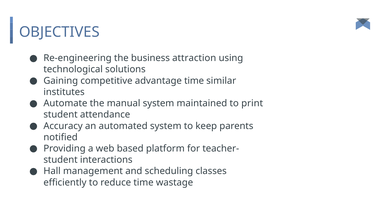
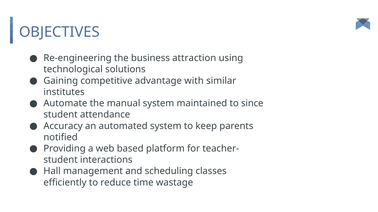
advantage time: time -> with
print: print -> since
